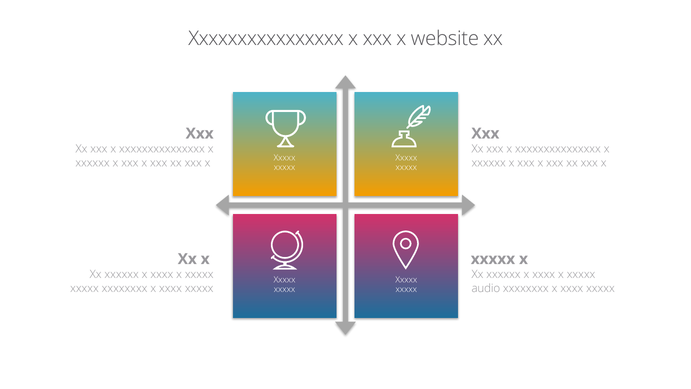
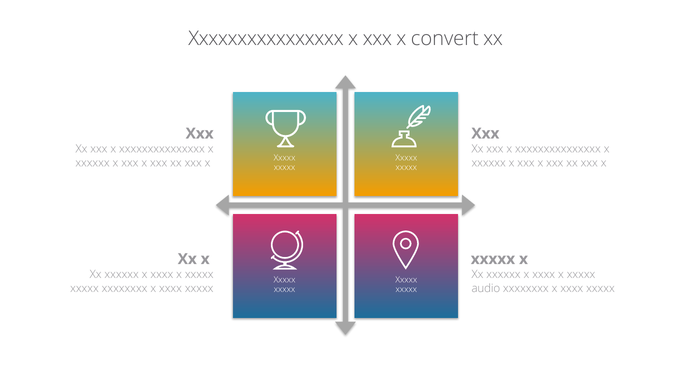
website: website -> convert
